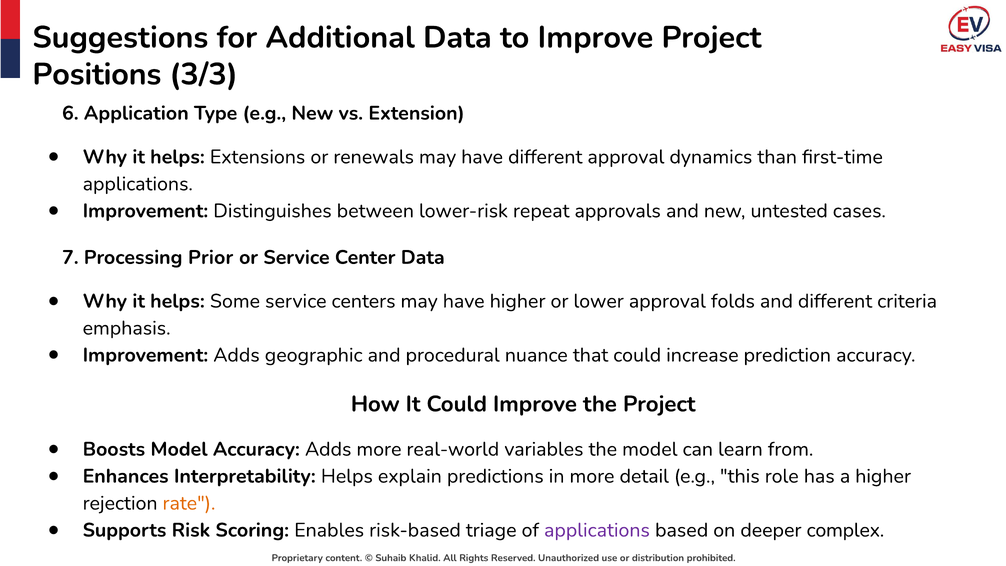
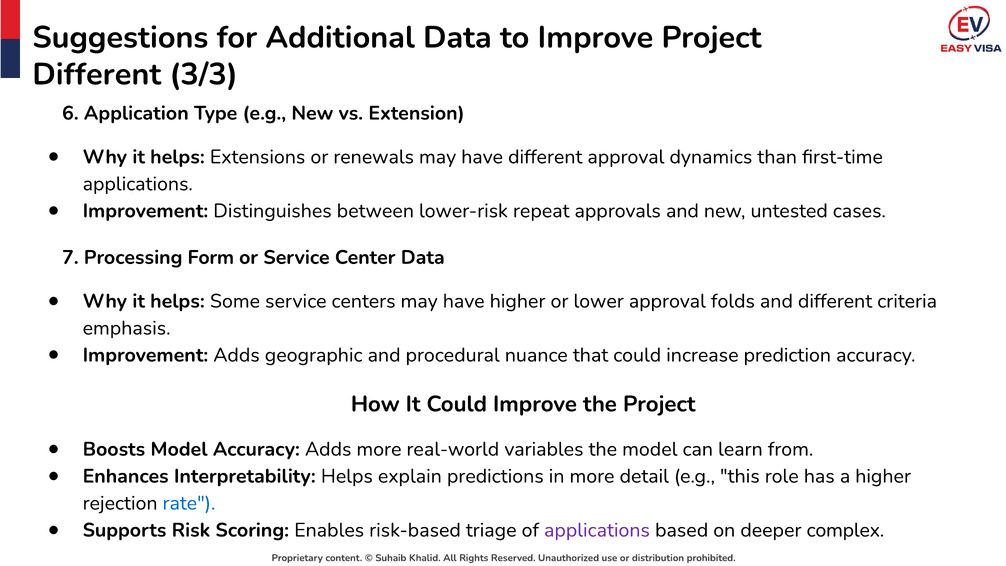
Positions at (97, 74): Positions -> Different
Prior: Prior -> Form
rate colour: orange -> blue
